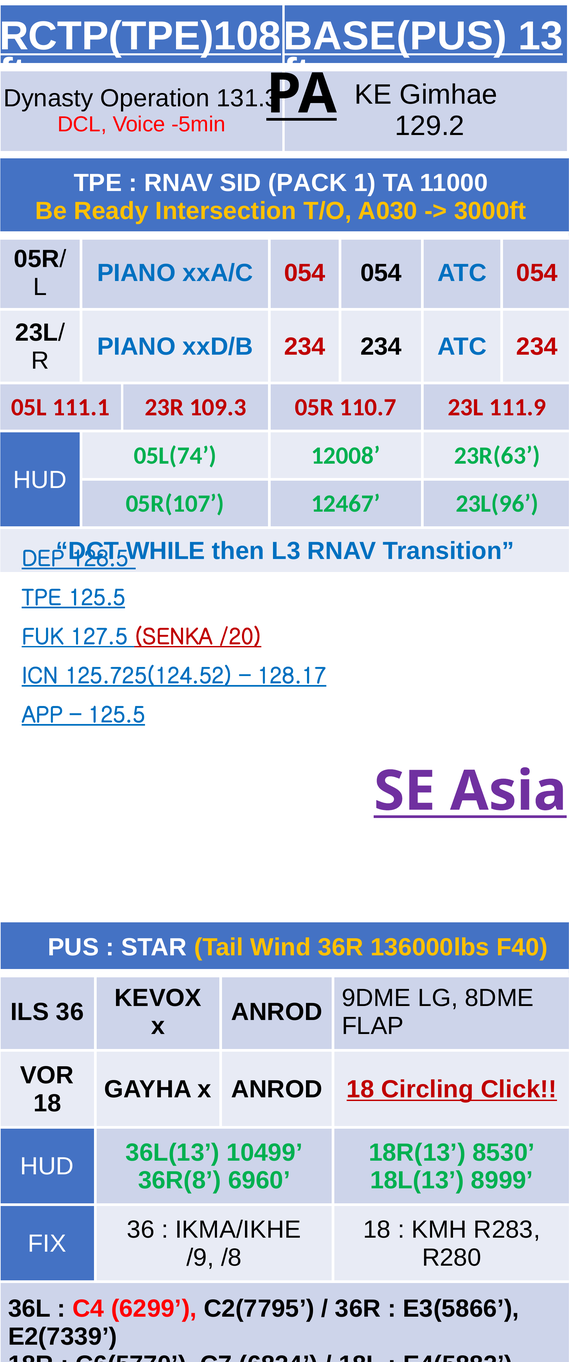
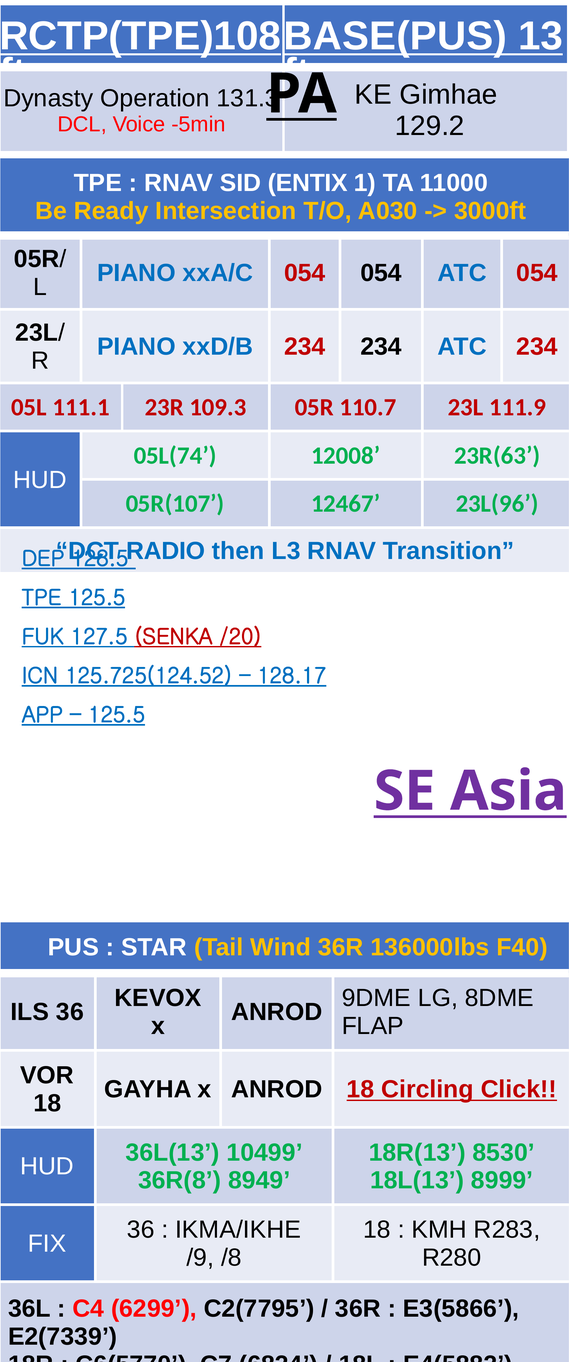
PACK: PACK -> ENTIX
WHILE: WHILE -> RADIO
6960: 6960 -> 8949
